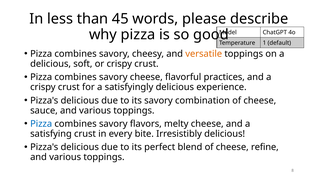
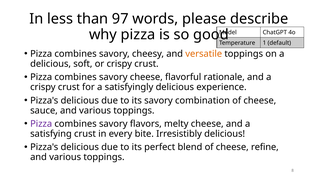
45: 45 -> 97
practices: practices -> rationale
Pizza at (41, 124) colour: blue -> purple
